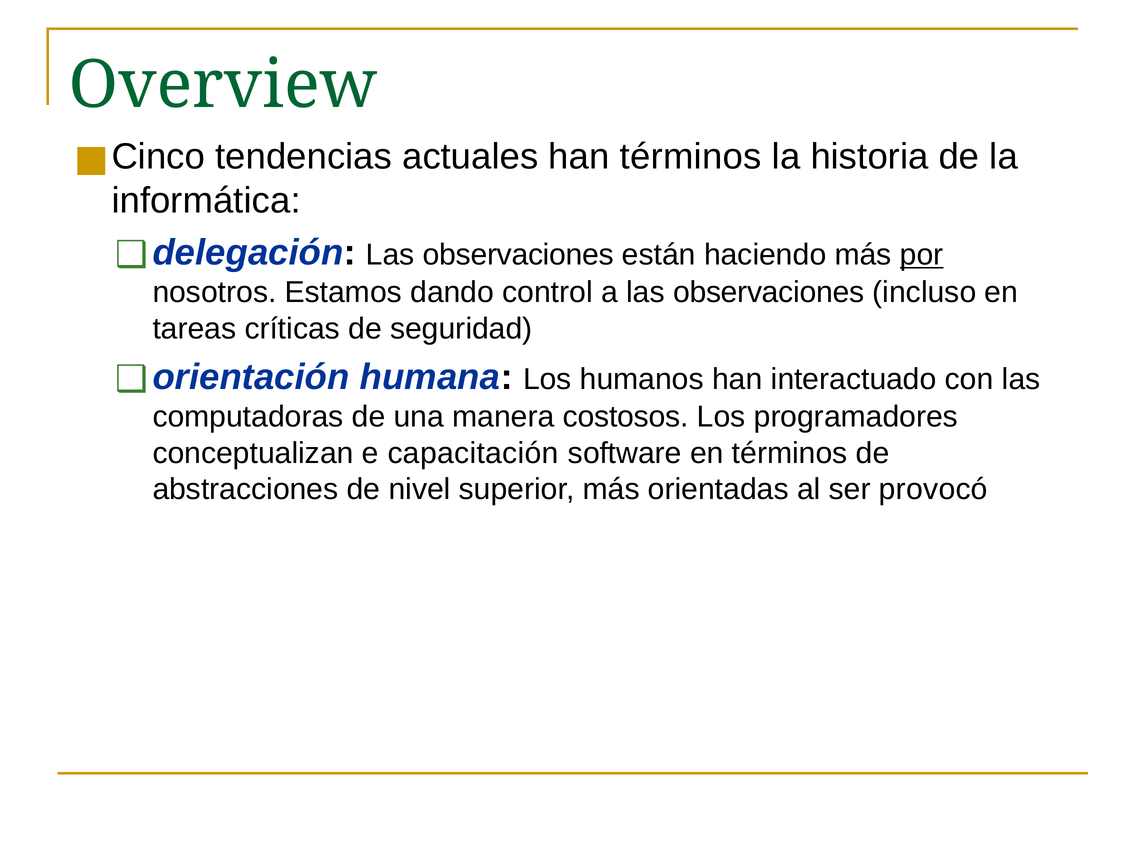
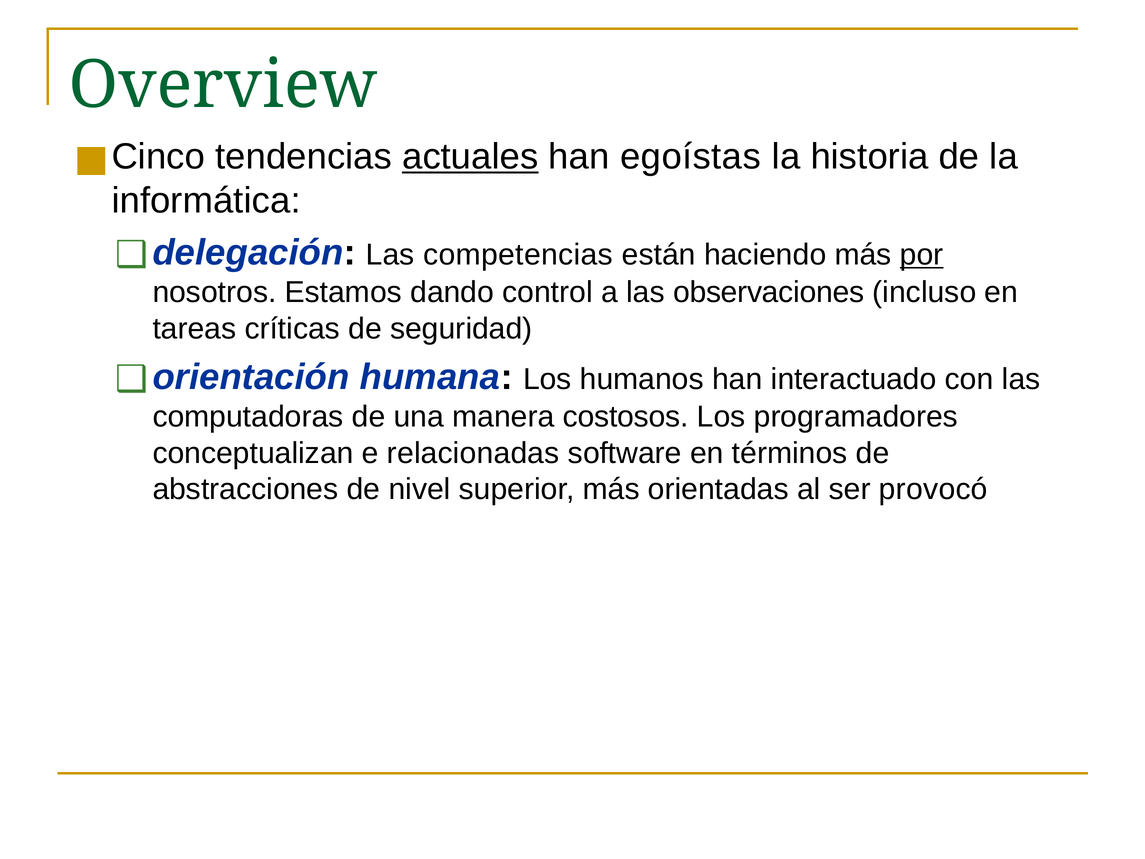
actuales underline: none -> present
han términos: términos -> egoístas
observaciones at (518, 255): observaciones -> competencias
capacitación: capacitación -> relacionadas
